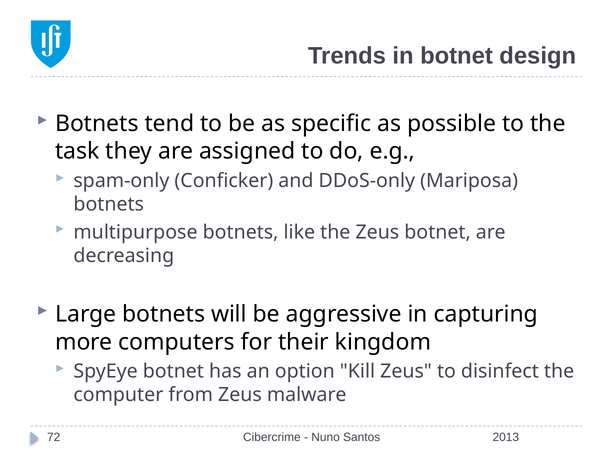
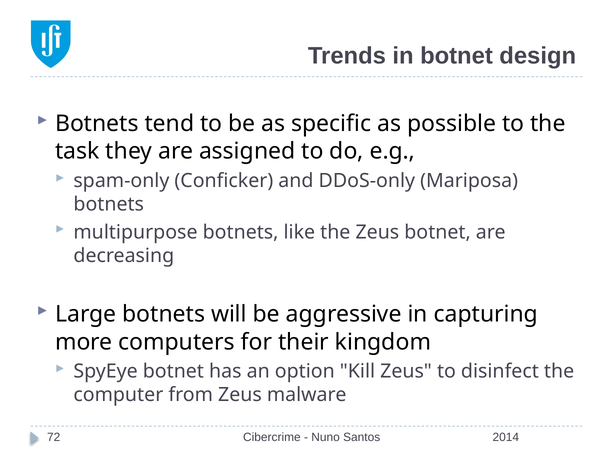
2013: 2013 -> 2014
